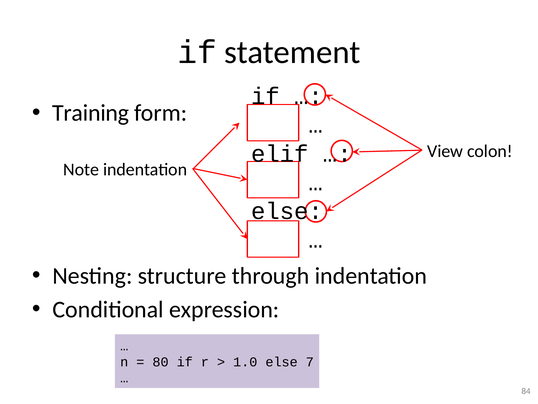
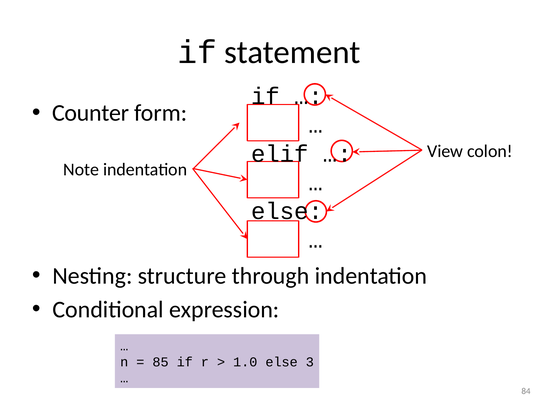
Training: Training -> Counter
80: 80 -> 85
7: 7 -> 3
